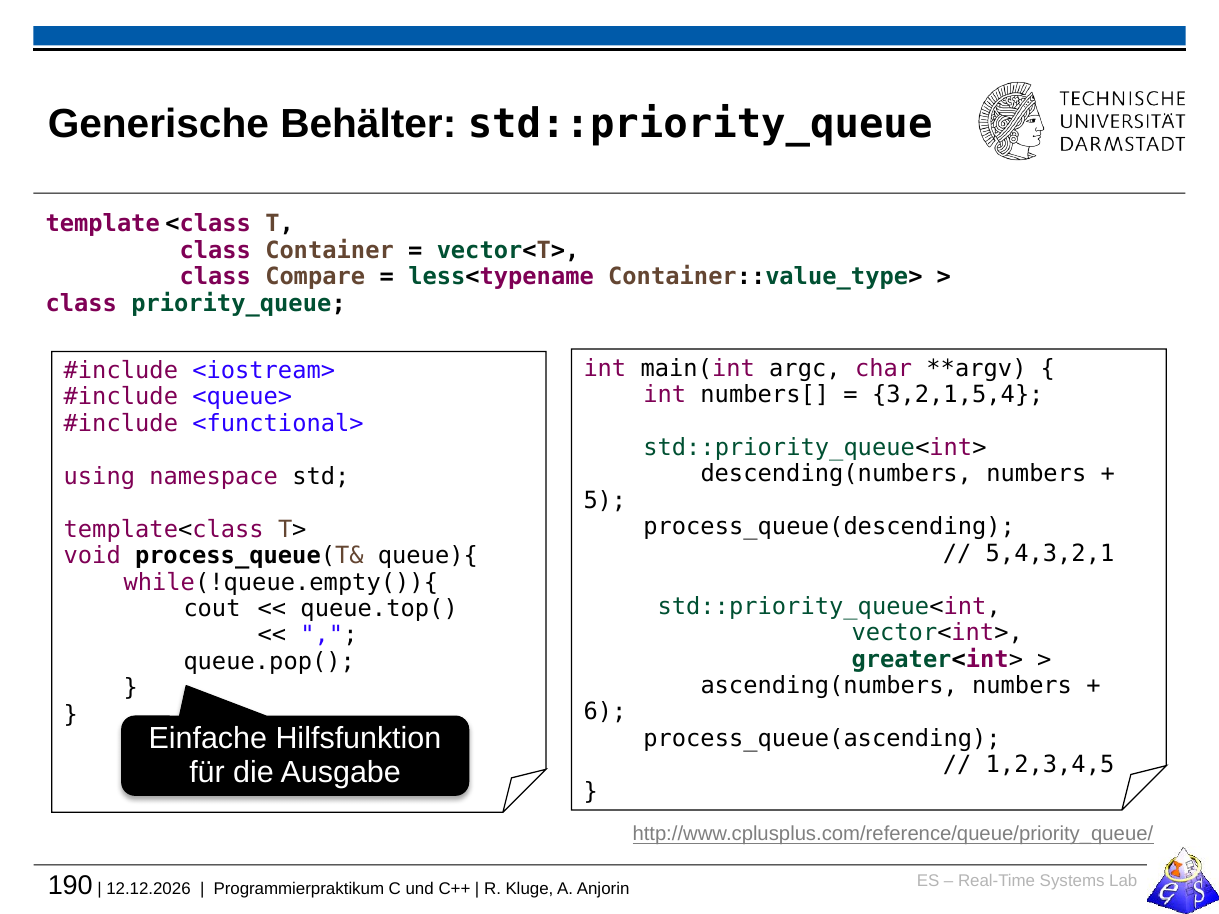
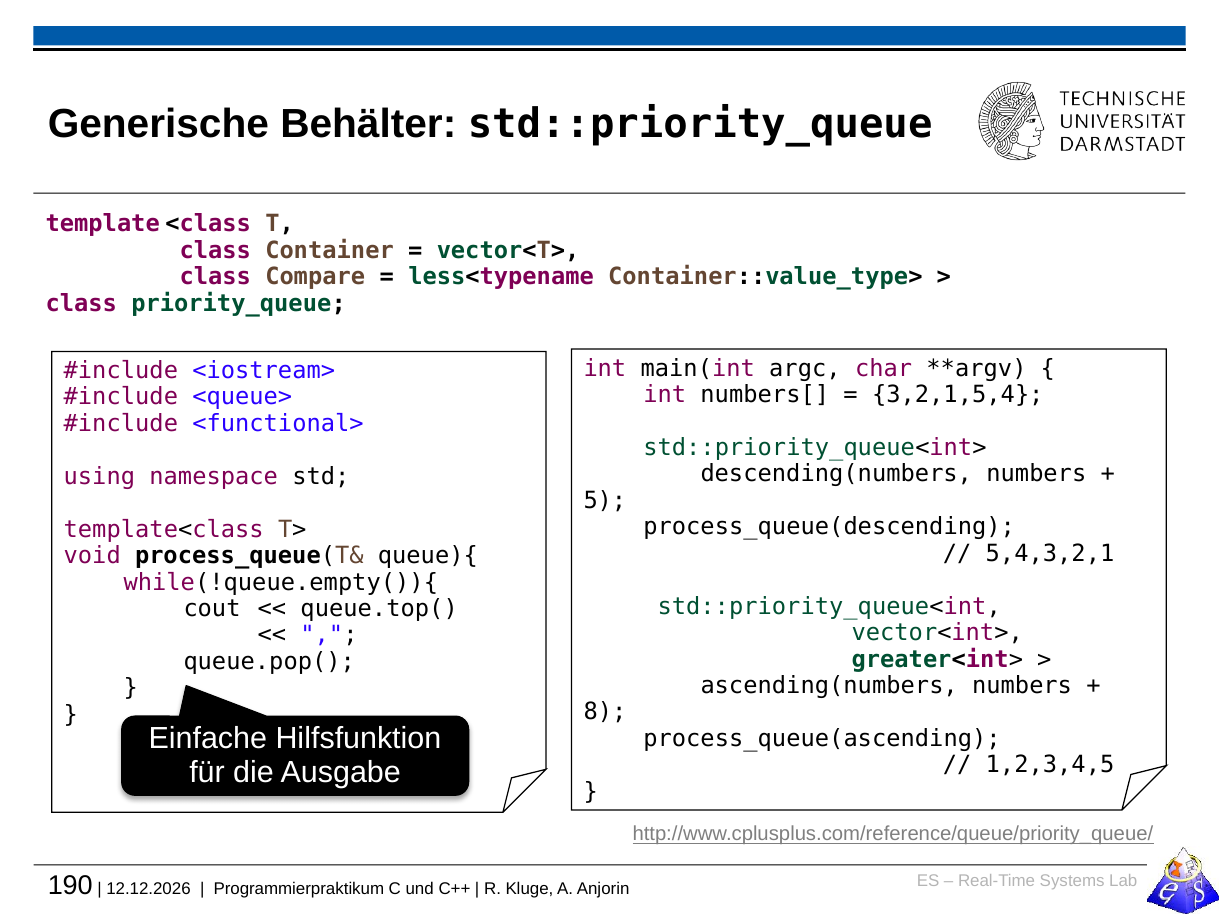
6: 6 -> 8
